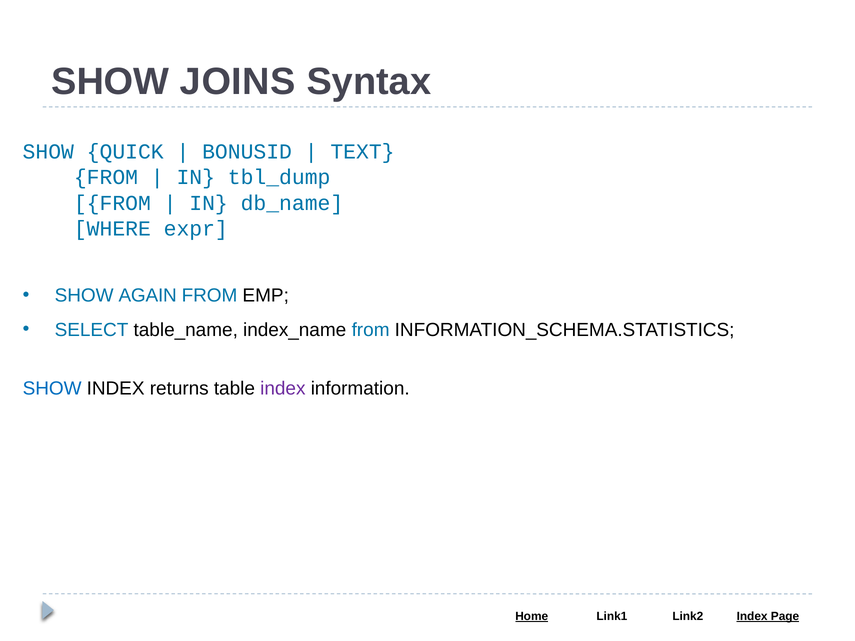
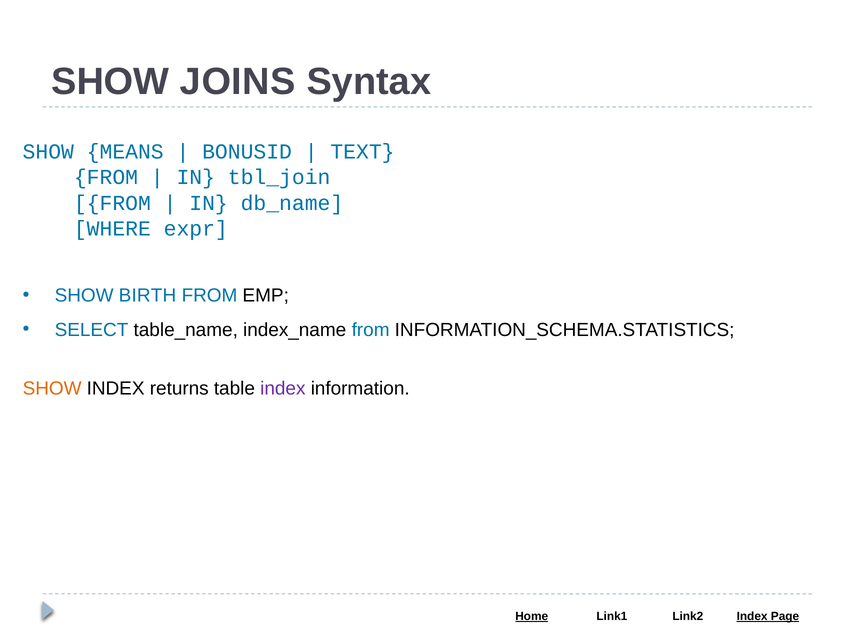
QUICK: QUICK -> MEANS
tbl_dump: tbl_dump -> tbl_join
AGAIN: AGAIN -> BIRTH
SHOW at (52, 388) colour: blue -> orange
